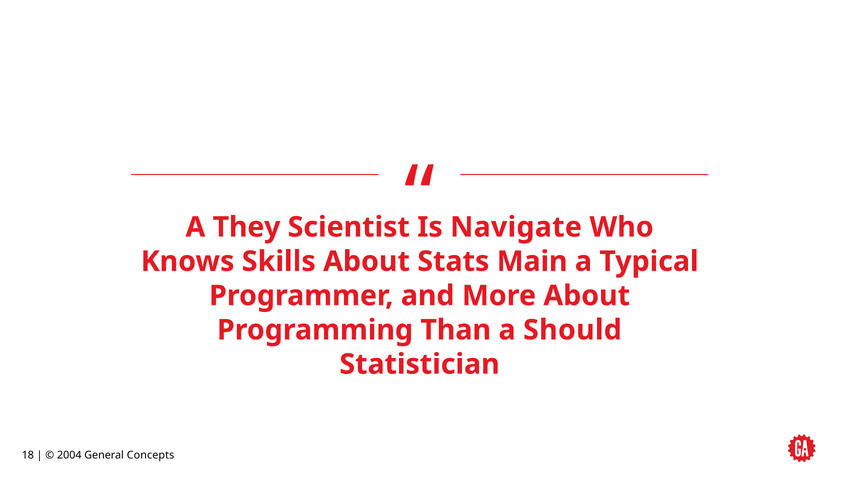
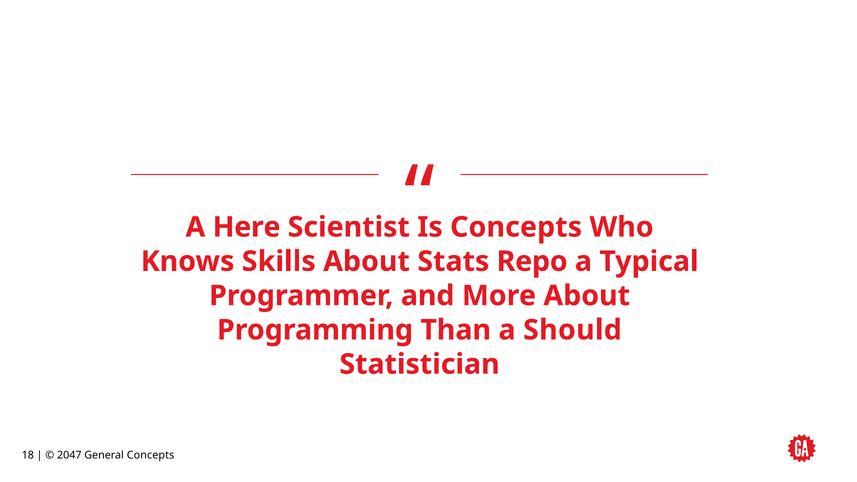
They: They -> Here
Navigate at (516, 227): Navigate -> Concepts
Main: Main -> Repo
2004: 2004 -> 2047
